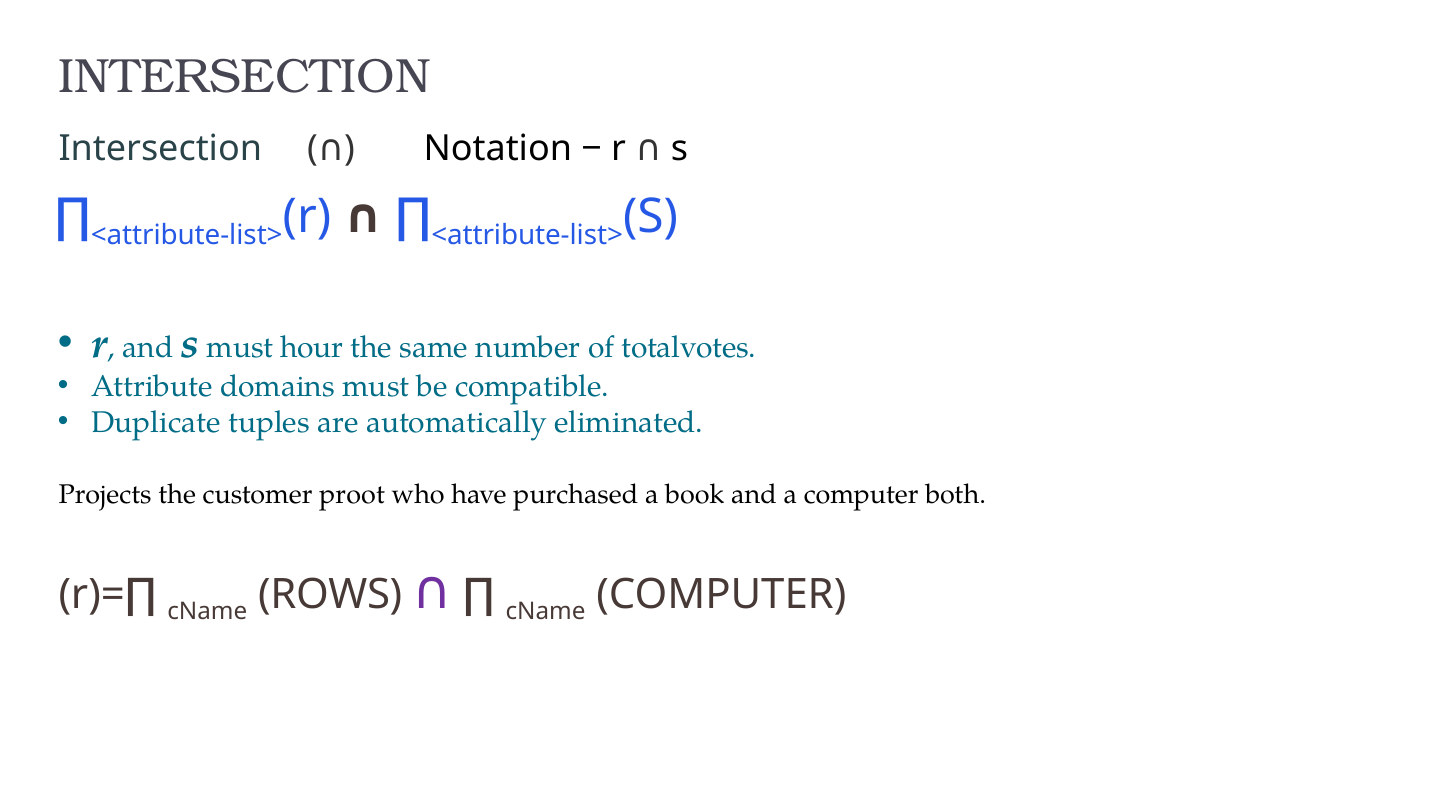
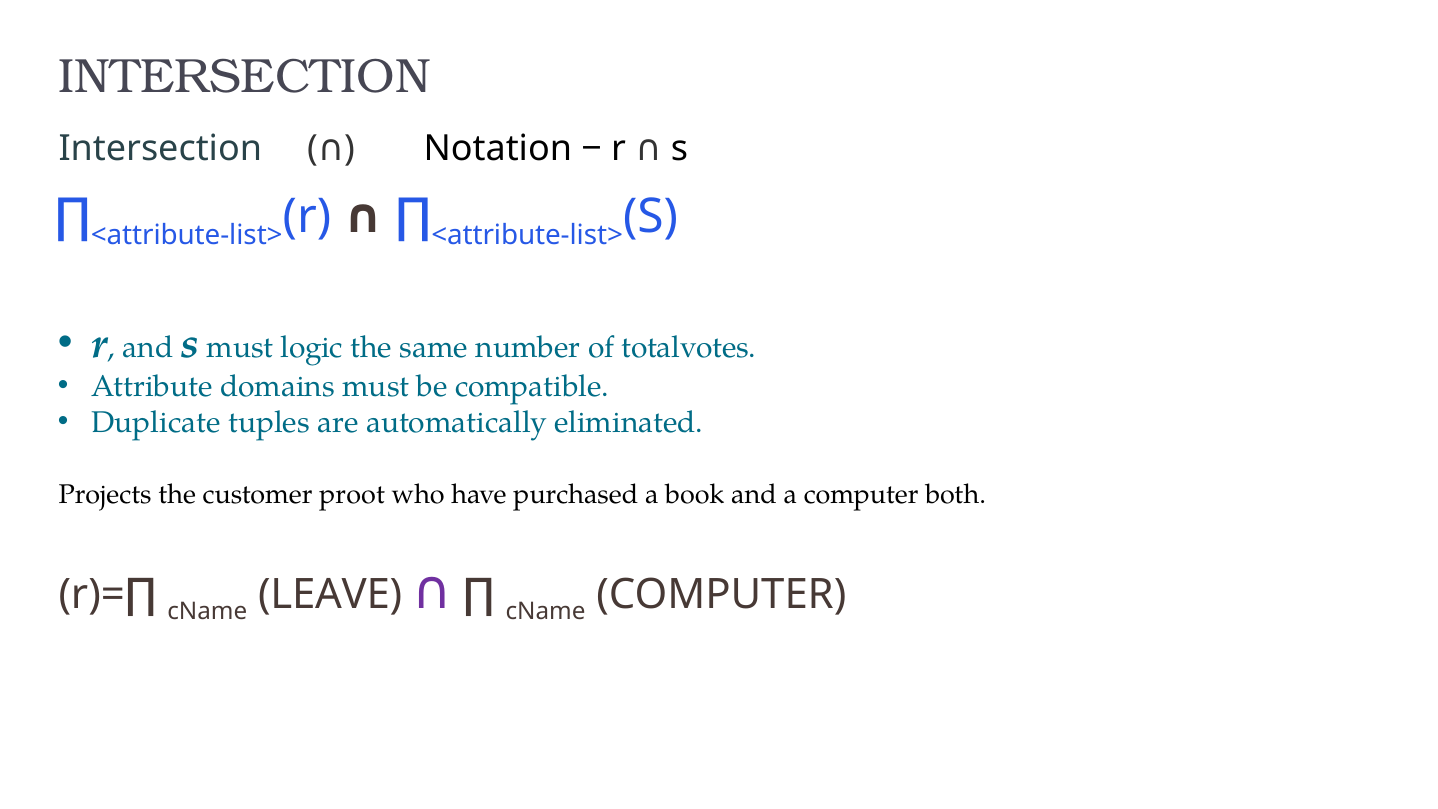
hour: hour -> logic
ROWS: ROWS -> LEAVE
